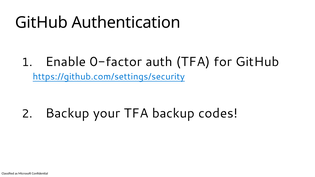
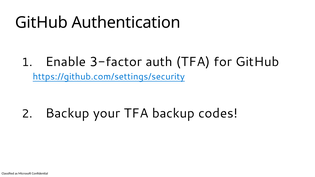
0-factor: 0-factor -> 3-factor
